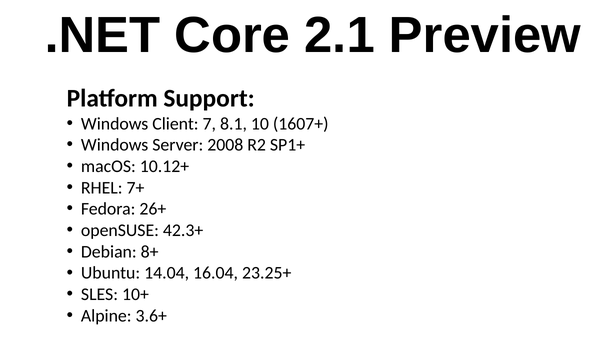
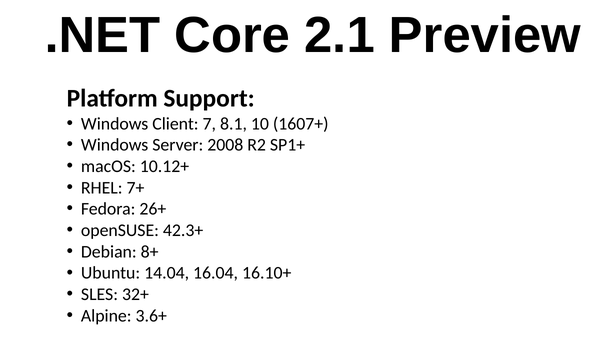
23.25+: 23.25+ -> 16.10+
10+: 10+ -> 32+
